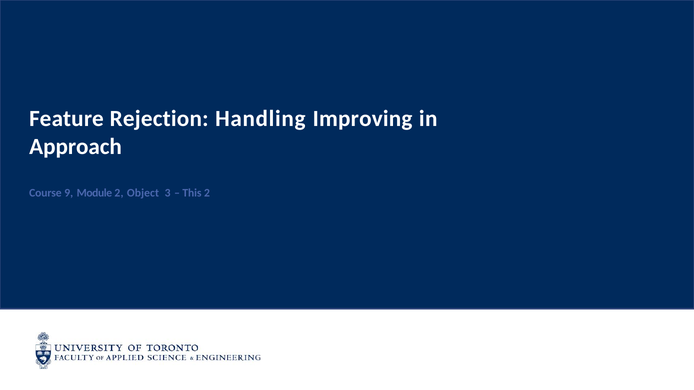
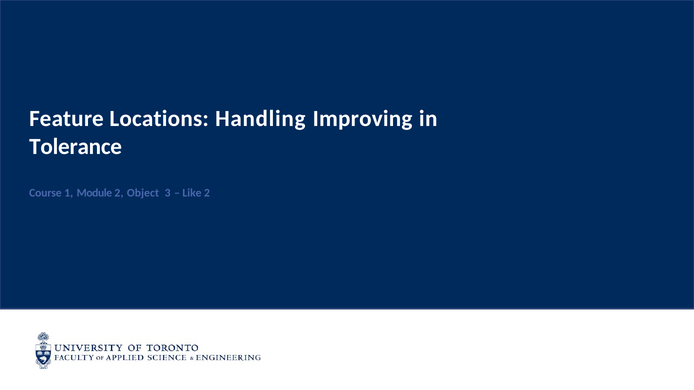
Rejection: Rejection -> Locations
Approach: Approach -> Tolerance
9: 9 -> 1
This: This -> Like
